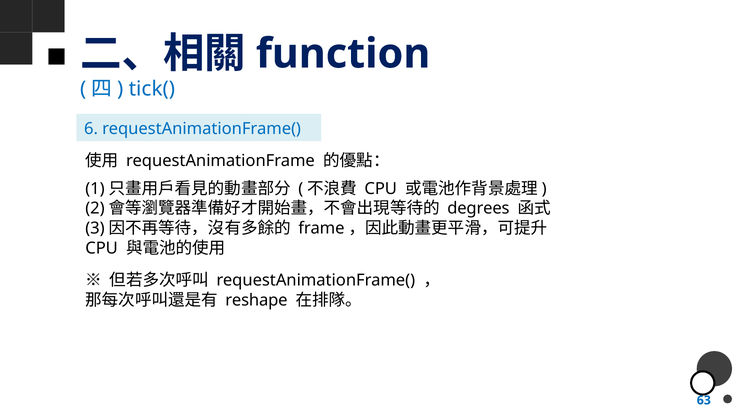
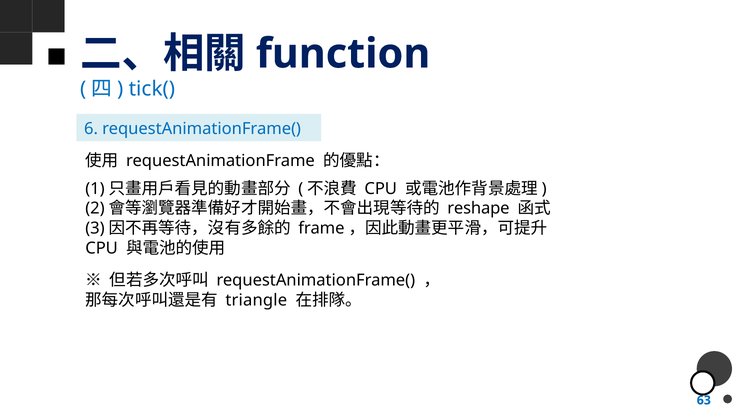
degrees: degrees -> reshape
reshape: reshape -> triangle
